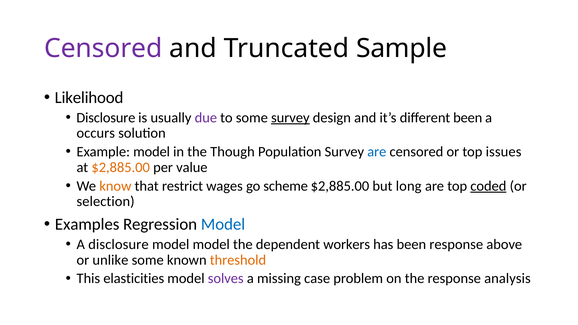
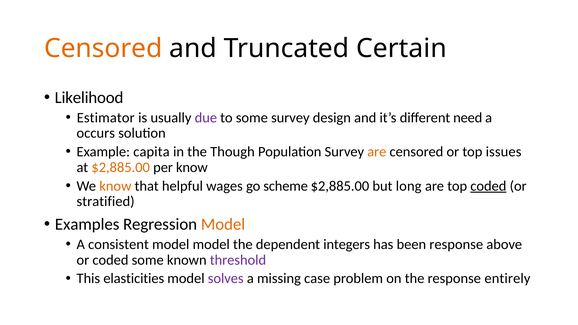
Censored at (103, 49) colour: purple -> orange
Sample: Sample -> Certain
Disclosure at (106, 118): Disclosure -> Estimator
survey at (290, 118) underline: present -> none
different been: been -> need
Example model: model -> capita
are at (377, 152) colour: blue -> orange
per value: value -> know
restrict: restrict -> helpful
selection: selection -> stratified
Model at (223, 224) colour: blue -> orange
A disclosure: disclosure -> consistent
workers: workers -> integers
or unlike: unlike -> coded
threshold colour: orange -> purple
analysis: analysis -> entirely
